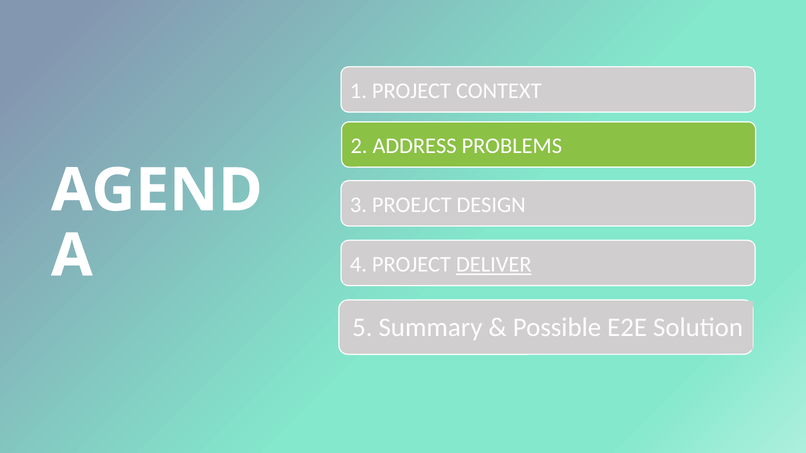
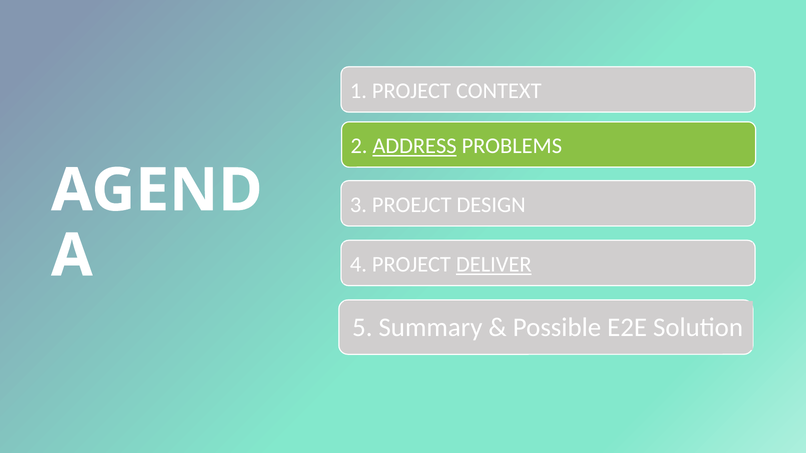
ADDRESS underline: none -> present
